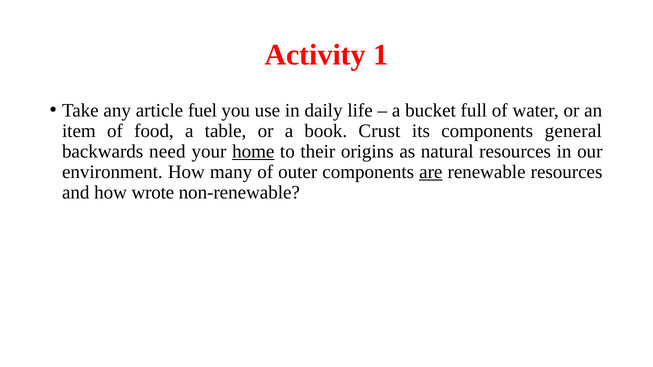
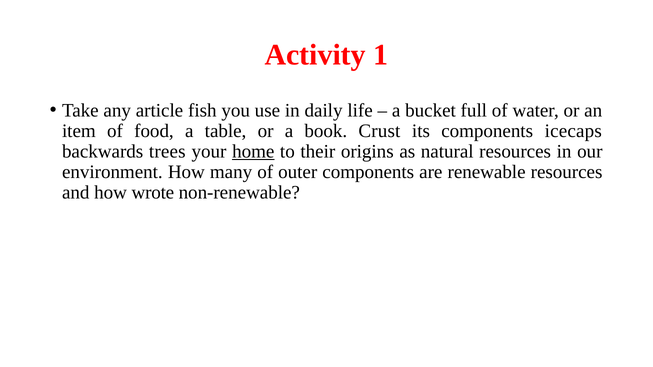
fuel: fuel -> fish
general: general -> icecaps
need: need -> trees
are underline: present -> none
